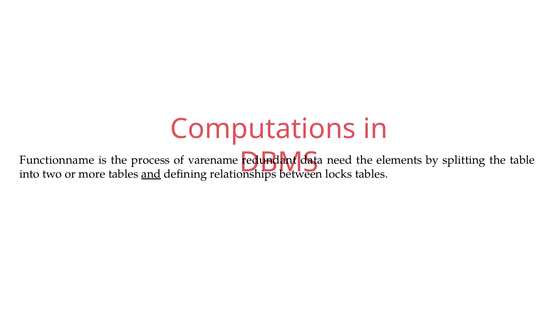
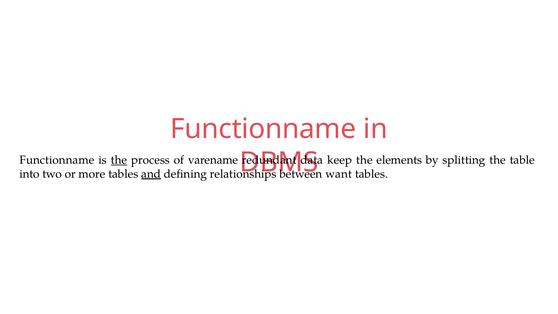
Computations at (263, 129): Computations -> Functionname
the at (119, 160) underline: none -> present
need: need -> keep
locks: locks -> want
